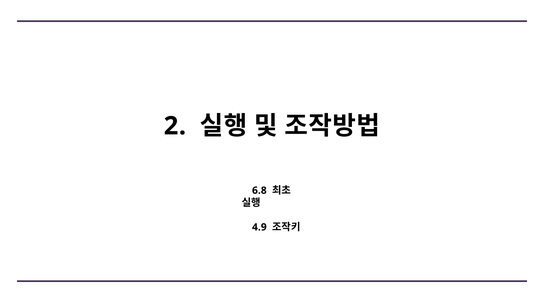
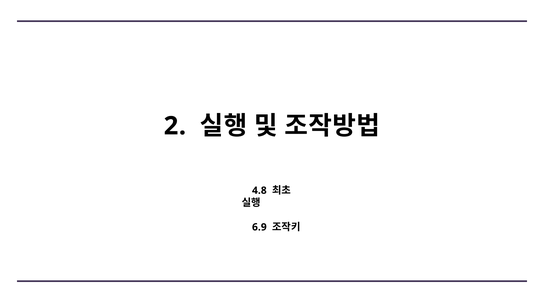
6.8: 6.8 -> 4.8
4.9: 4.9 -> 6.9
